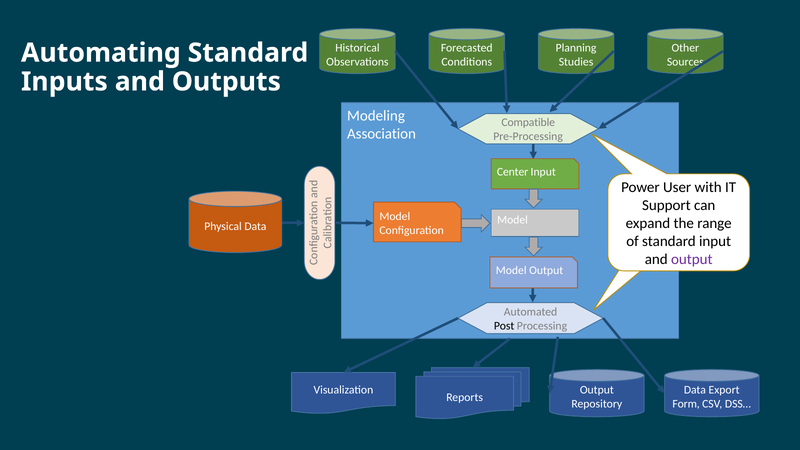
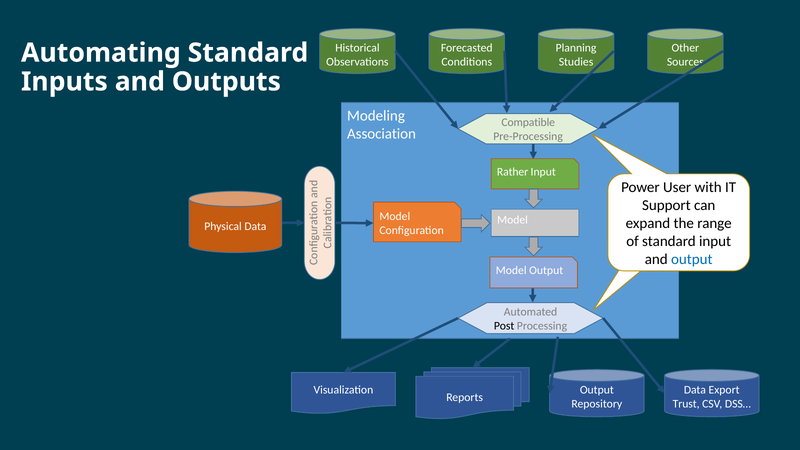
Center: Center -> Rather
output at (692, 259) colour: purple -> blue
Form: Form -> Trust
